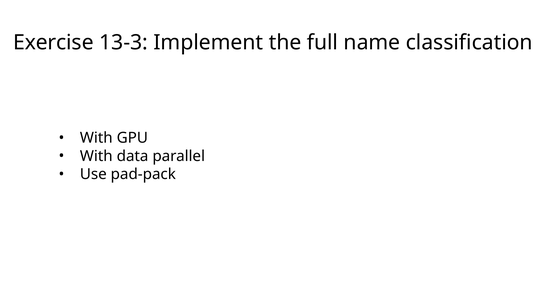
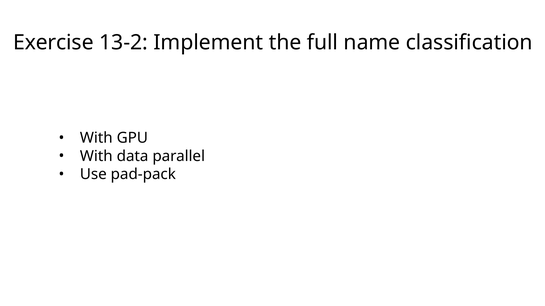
13-3: 13-3 -> 13-2
